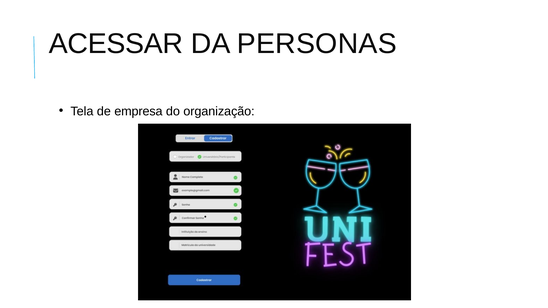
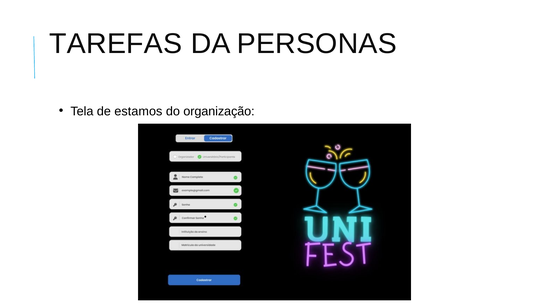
ACESSAR: ACESSAR -> TAREFAS
empresa: empresa -> estamos
